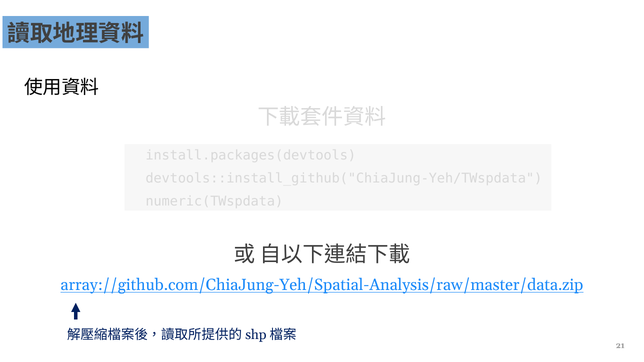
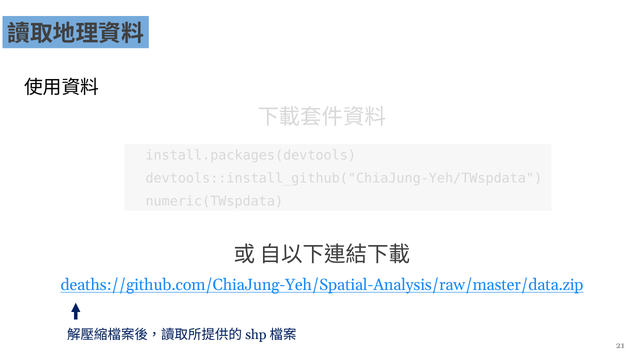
array://github.com/ChiaJung-Yeh/Spatial-Analysis/raw/master/data.zip: array://github.com/ChiaJung-Yeh/Spatial-Analysis/raw/master/data.zip -> deaths://github.com/ChiaJung-Yeh/Spatial-Analysis/raw/master/data.zip
